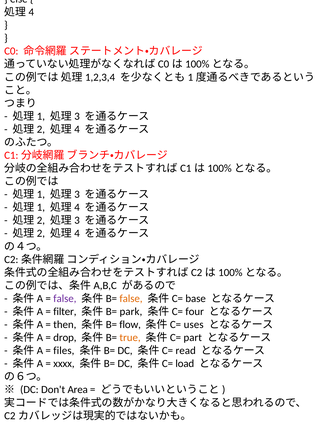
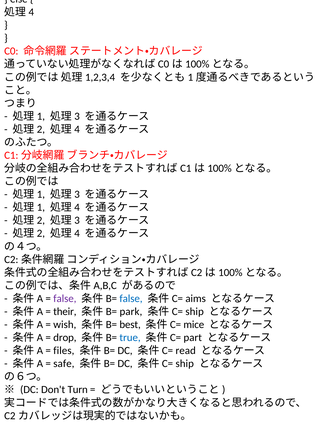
false at (131, 298) colour: orange -> blue
base: base -> aims
filter: filter -> their
four at (195, 311): four -> ship
then: then -> wish
flow: flow -> best
uses: uses -> mice
true colour: orange -> blue
xxxx: xxxx -> safe
load at (185, 363): load -> ship
Area: Area -> Turn
